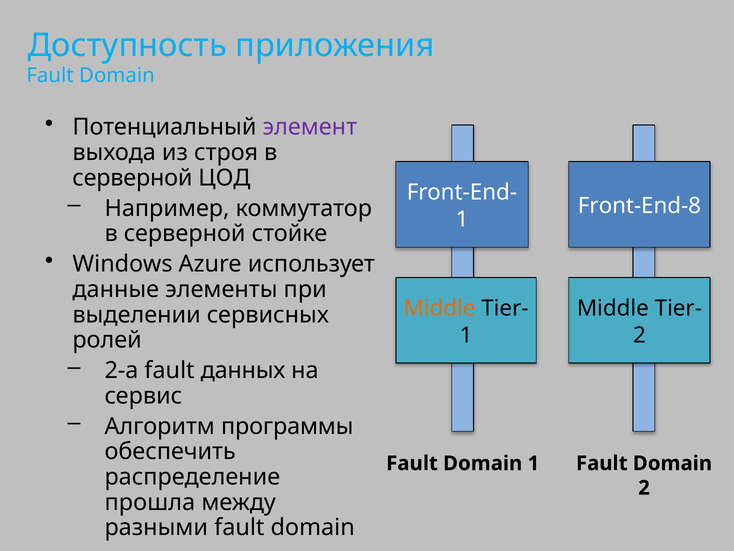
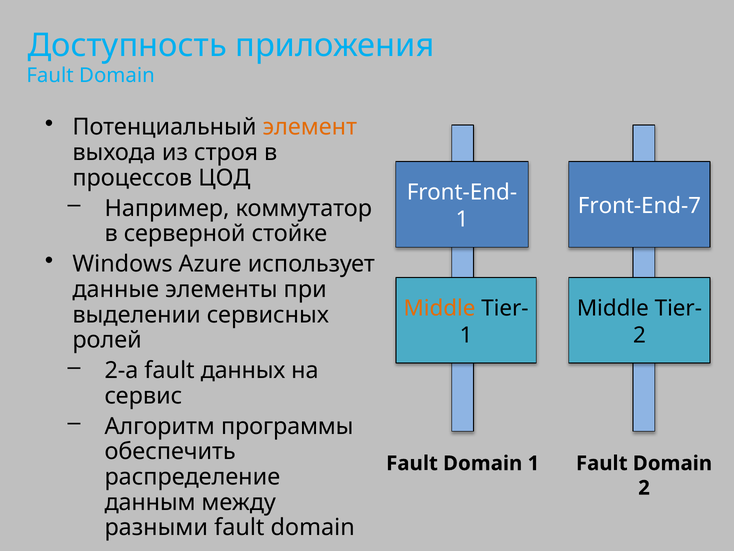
элемент colour: purple -> orange
серверной at (132, 178): серверной -> процессов
Front-End-8: Front-End-8 -> Front-End-7
прошла: прошла -> данным
